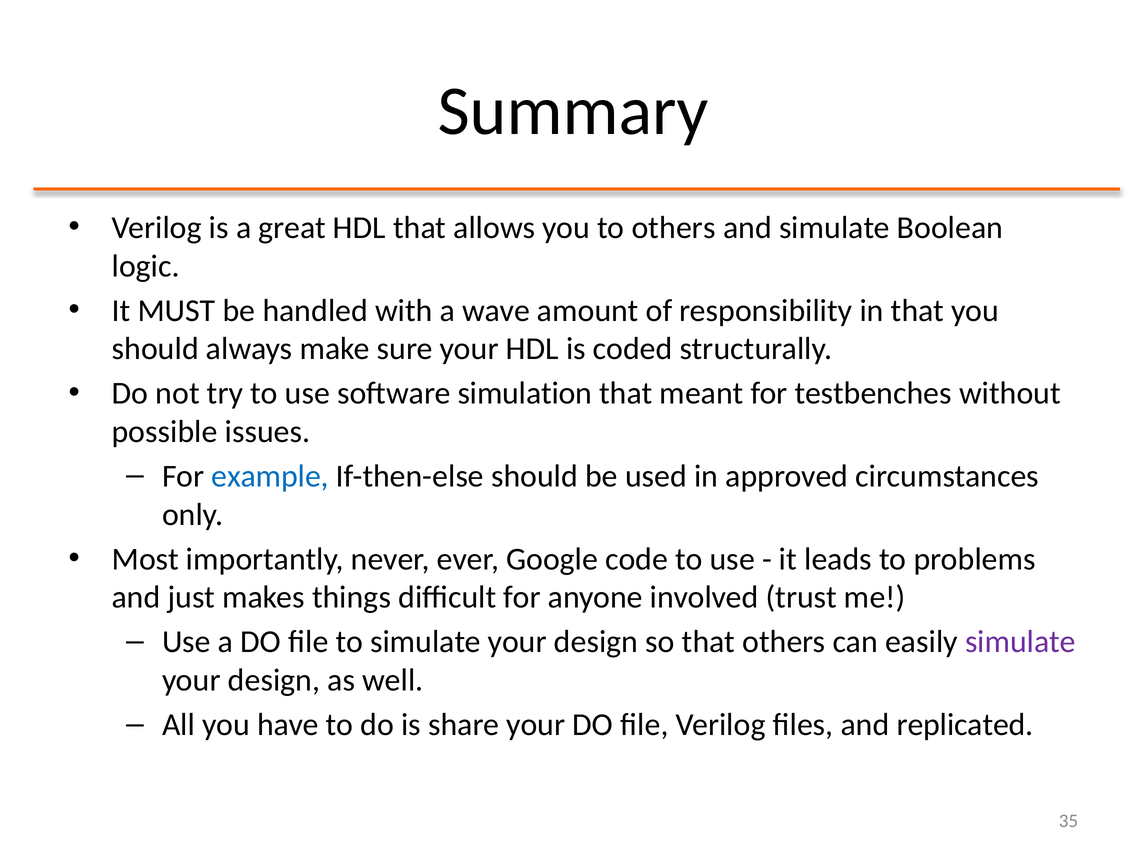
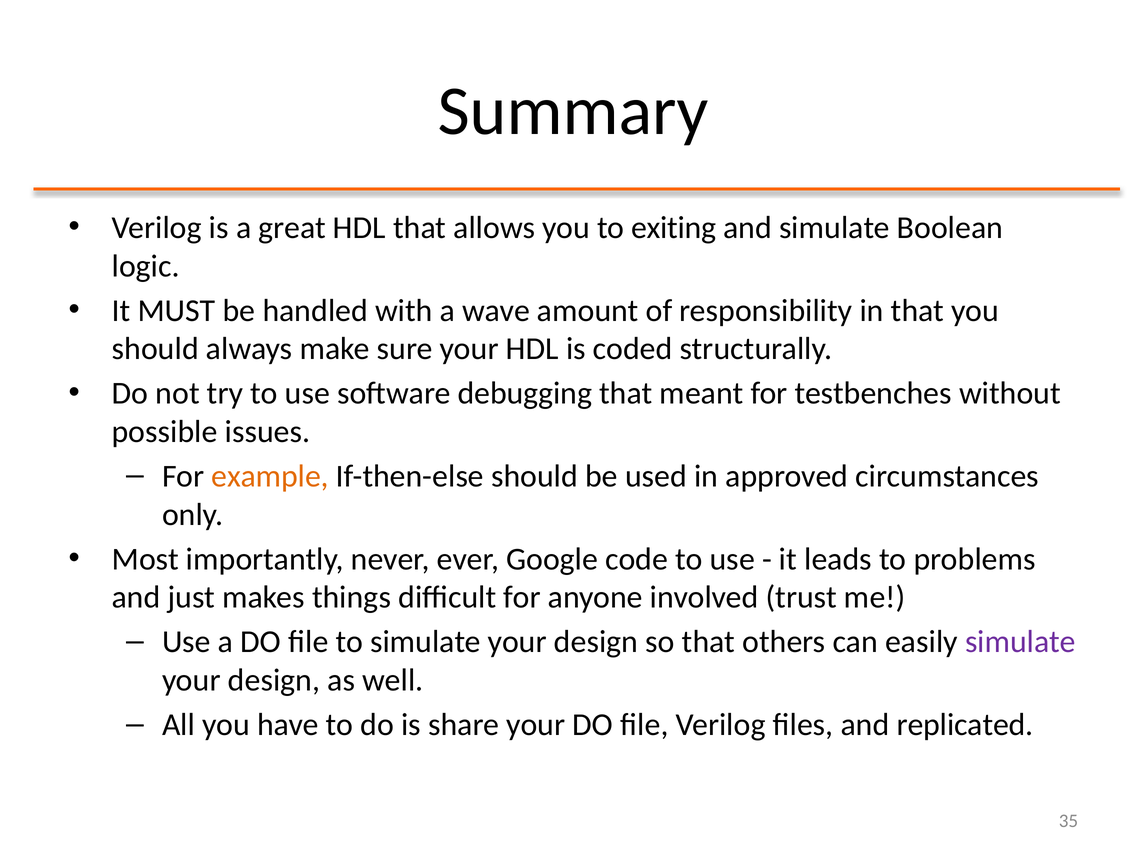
to others: others -> exiting
simulation: simulation -> debugging
example colour: blue -> orange
